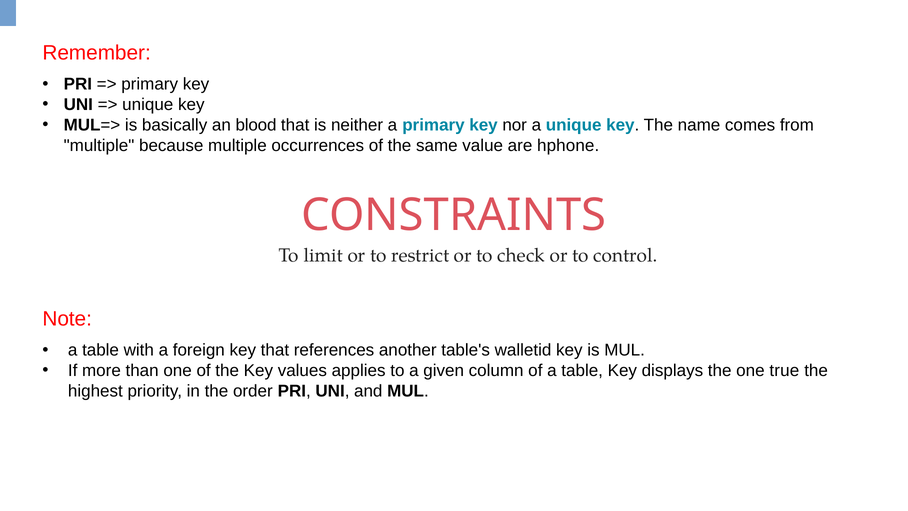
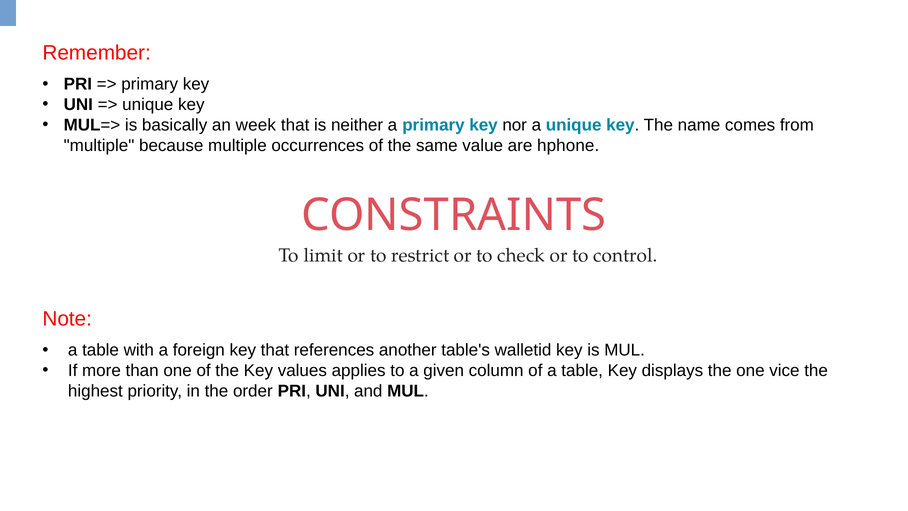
blood: blood -> week
true: true -> vice
